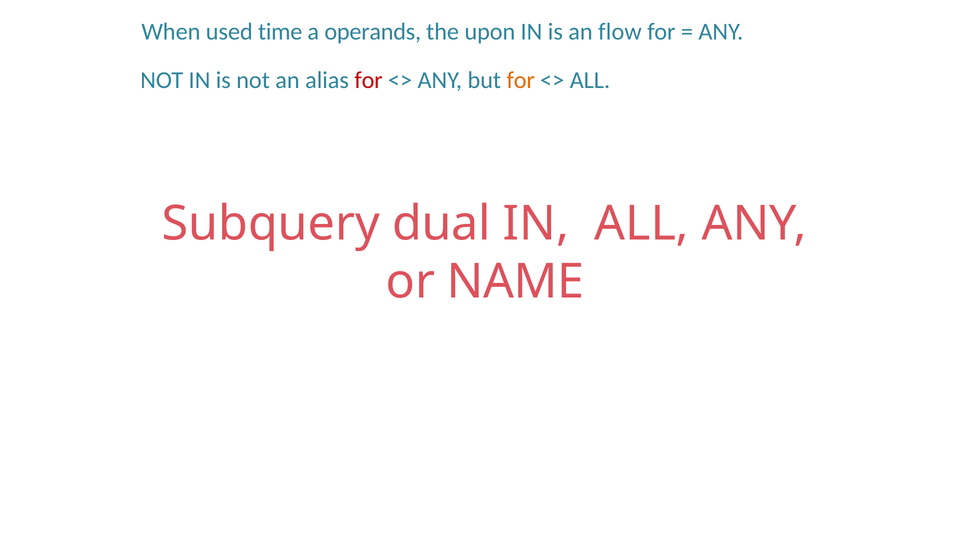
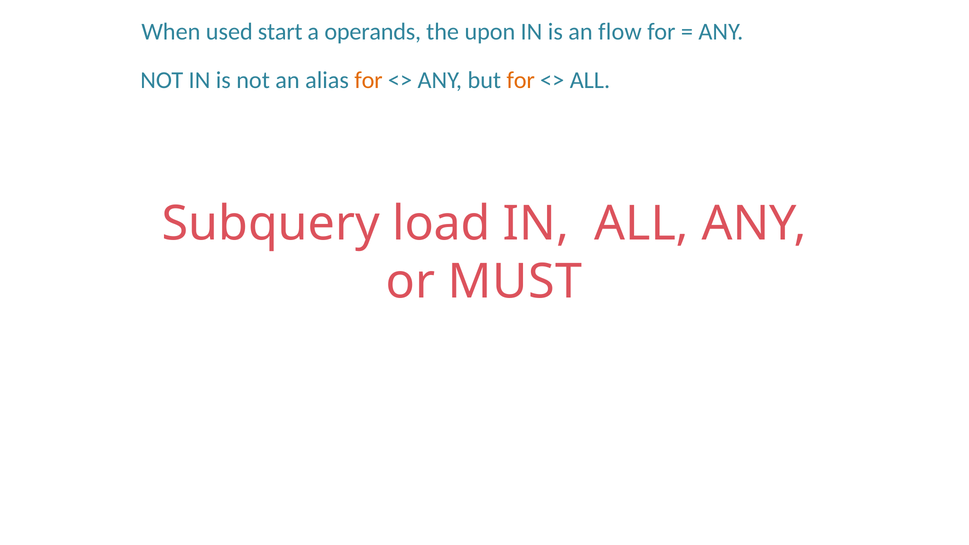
time: time -> start
for at (369, 80) colour: red -> orange
dual: dual -> load
NAME: NAME -> MUST
